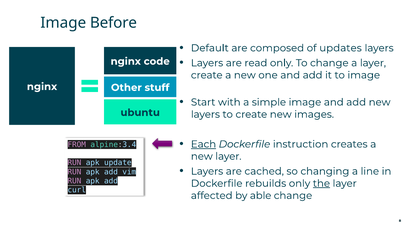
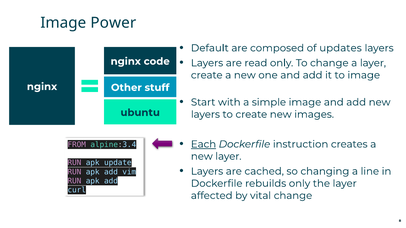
Before: Before -> Power
the underline: present -> none
able: able -> vital
